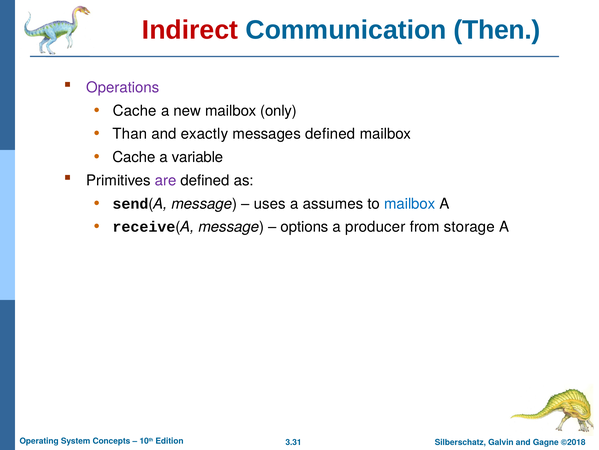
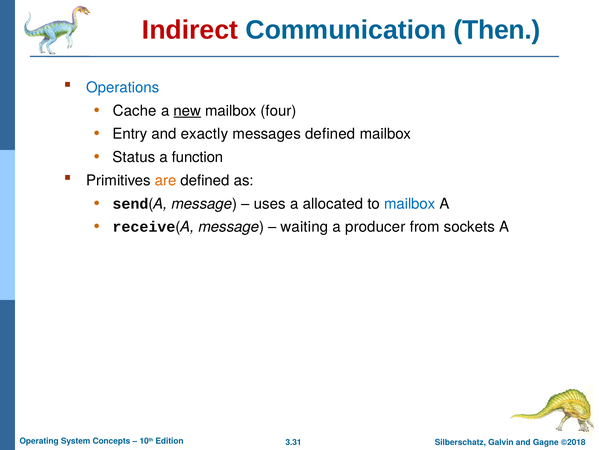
Operations colour: purple -> blue
new underline: none -> present
only: only -> four
Than: Than -> Entry
Cache at (134, 157): Cache -> Status
variable: variable -> function
are colour: purple -> orange
assumes: assumes -> allocated
options: options -> waiting
storage: storage -> sockets
